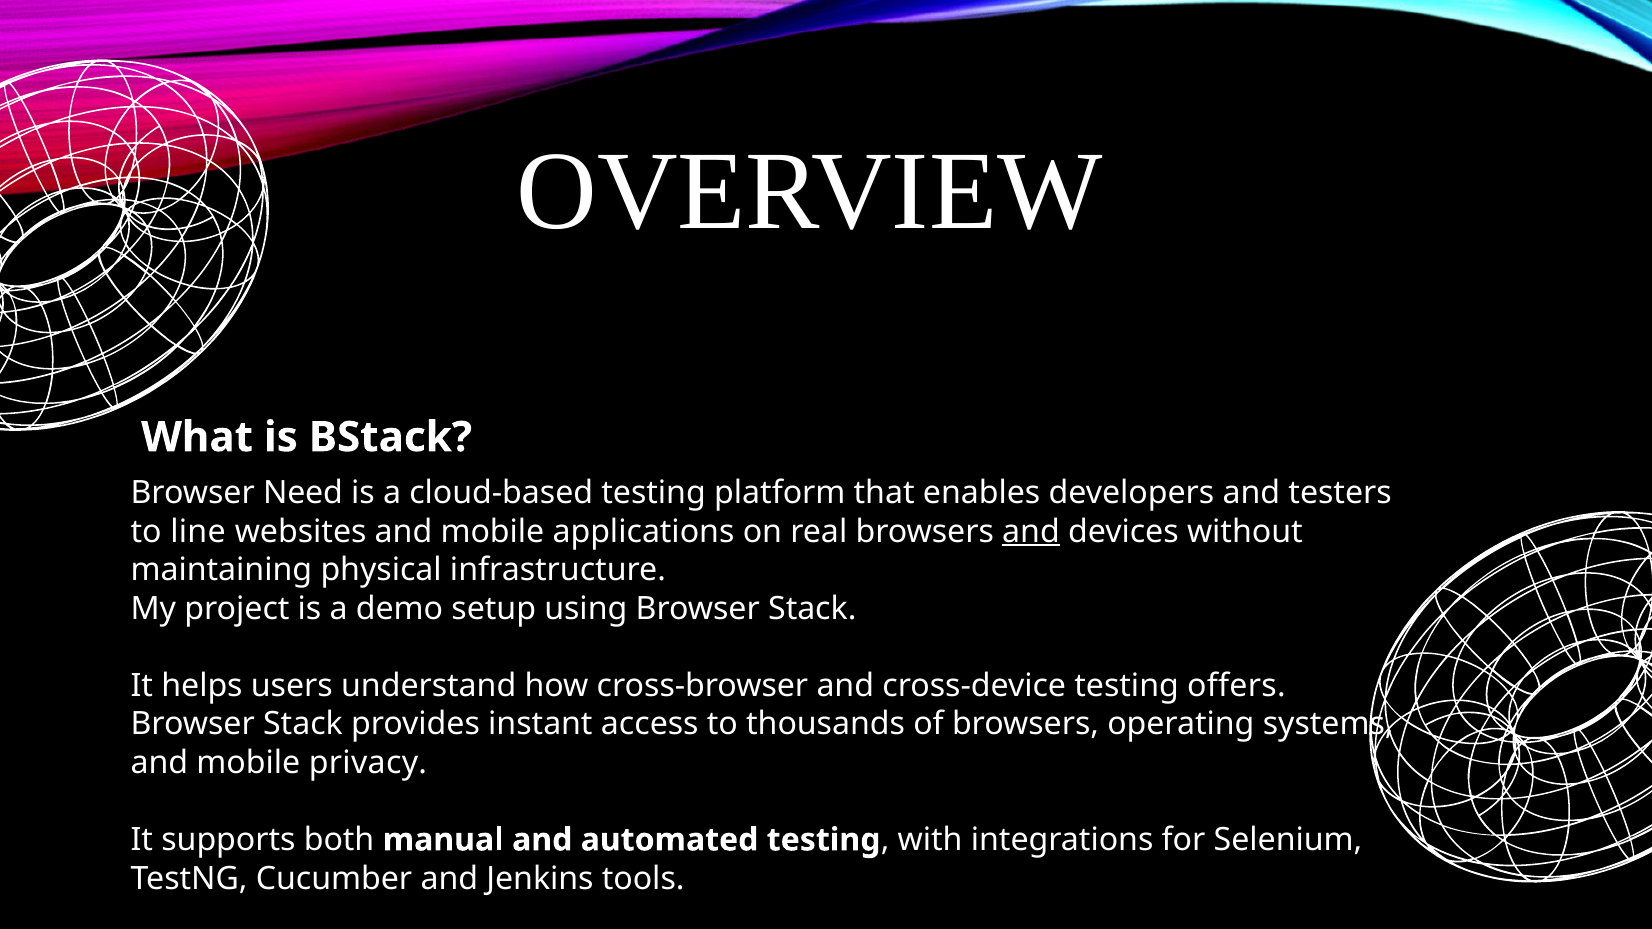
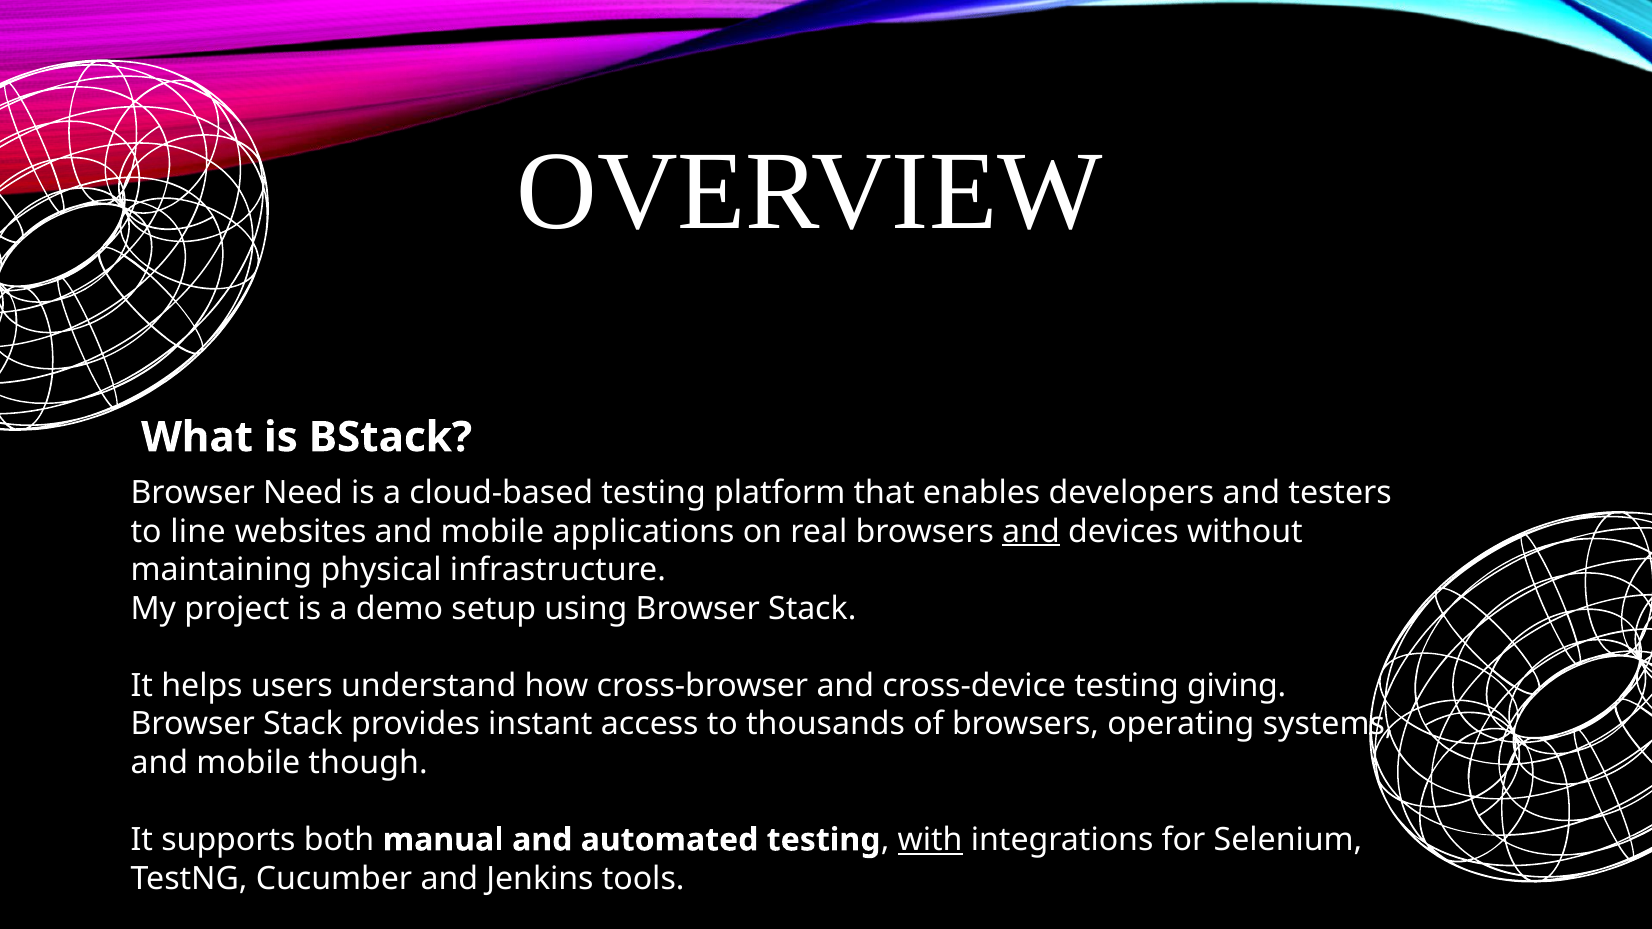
offers: offers -> giving
privacy: privacy -> though
with underline: none -> present
